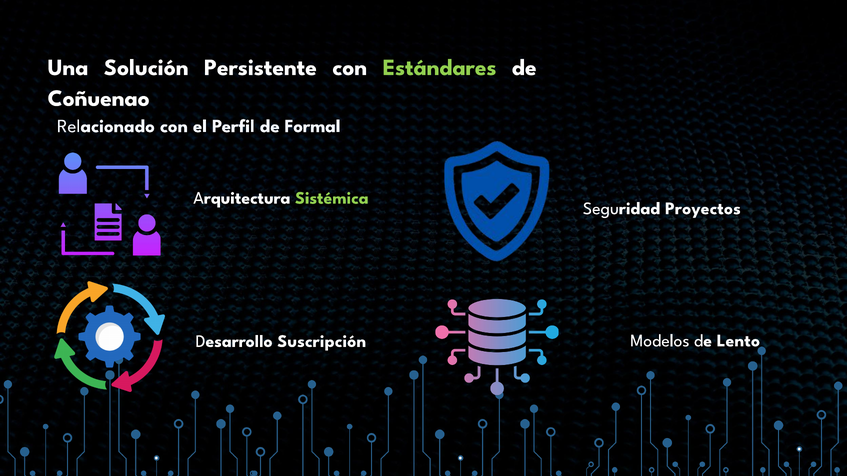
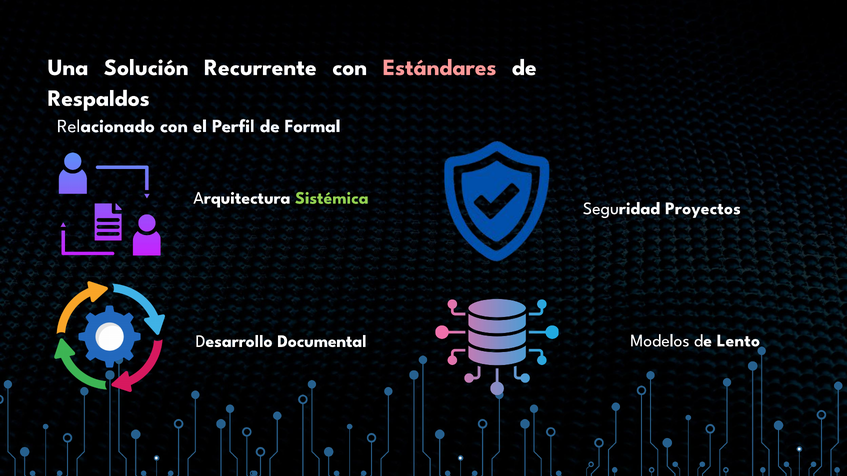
Persistente: Persistente -> Recurrente
Estándares colour: light green -> pink
Coñuenao: Coñuenao -> Respaldos
Suscripción: Suscripción -> Documental
